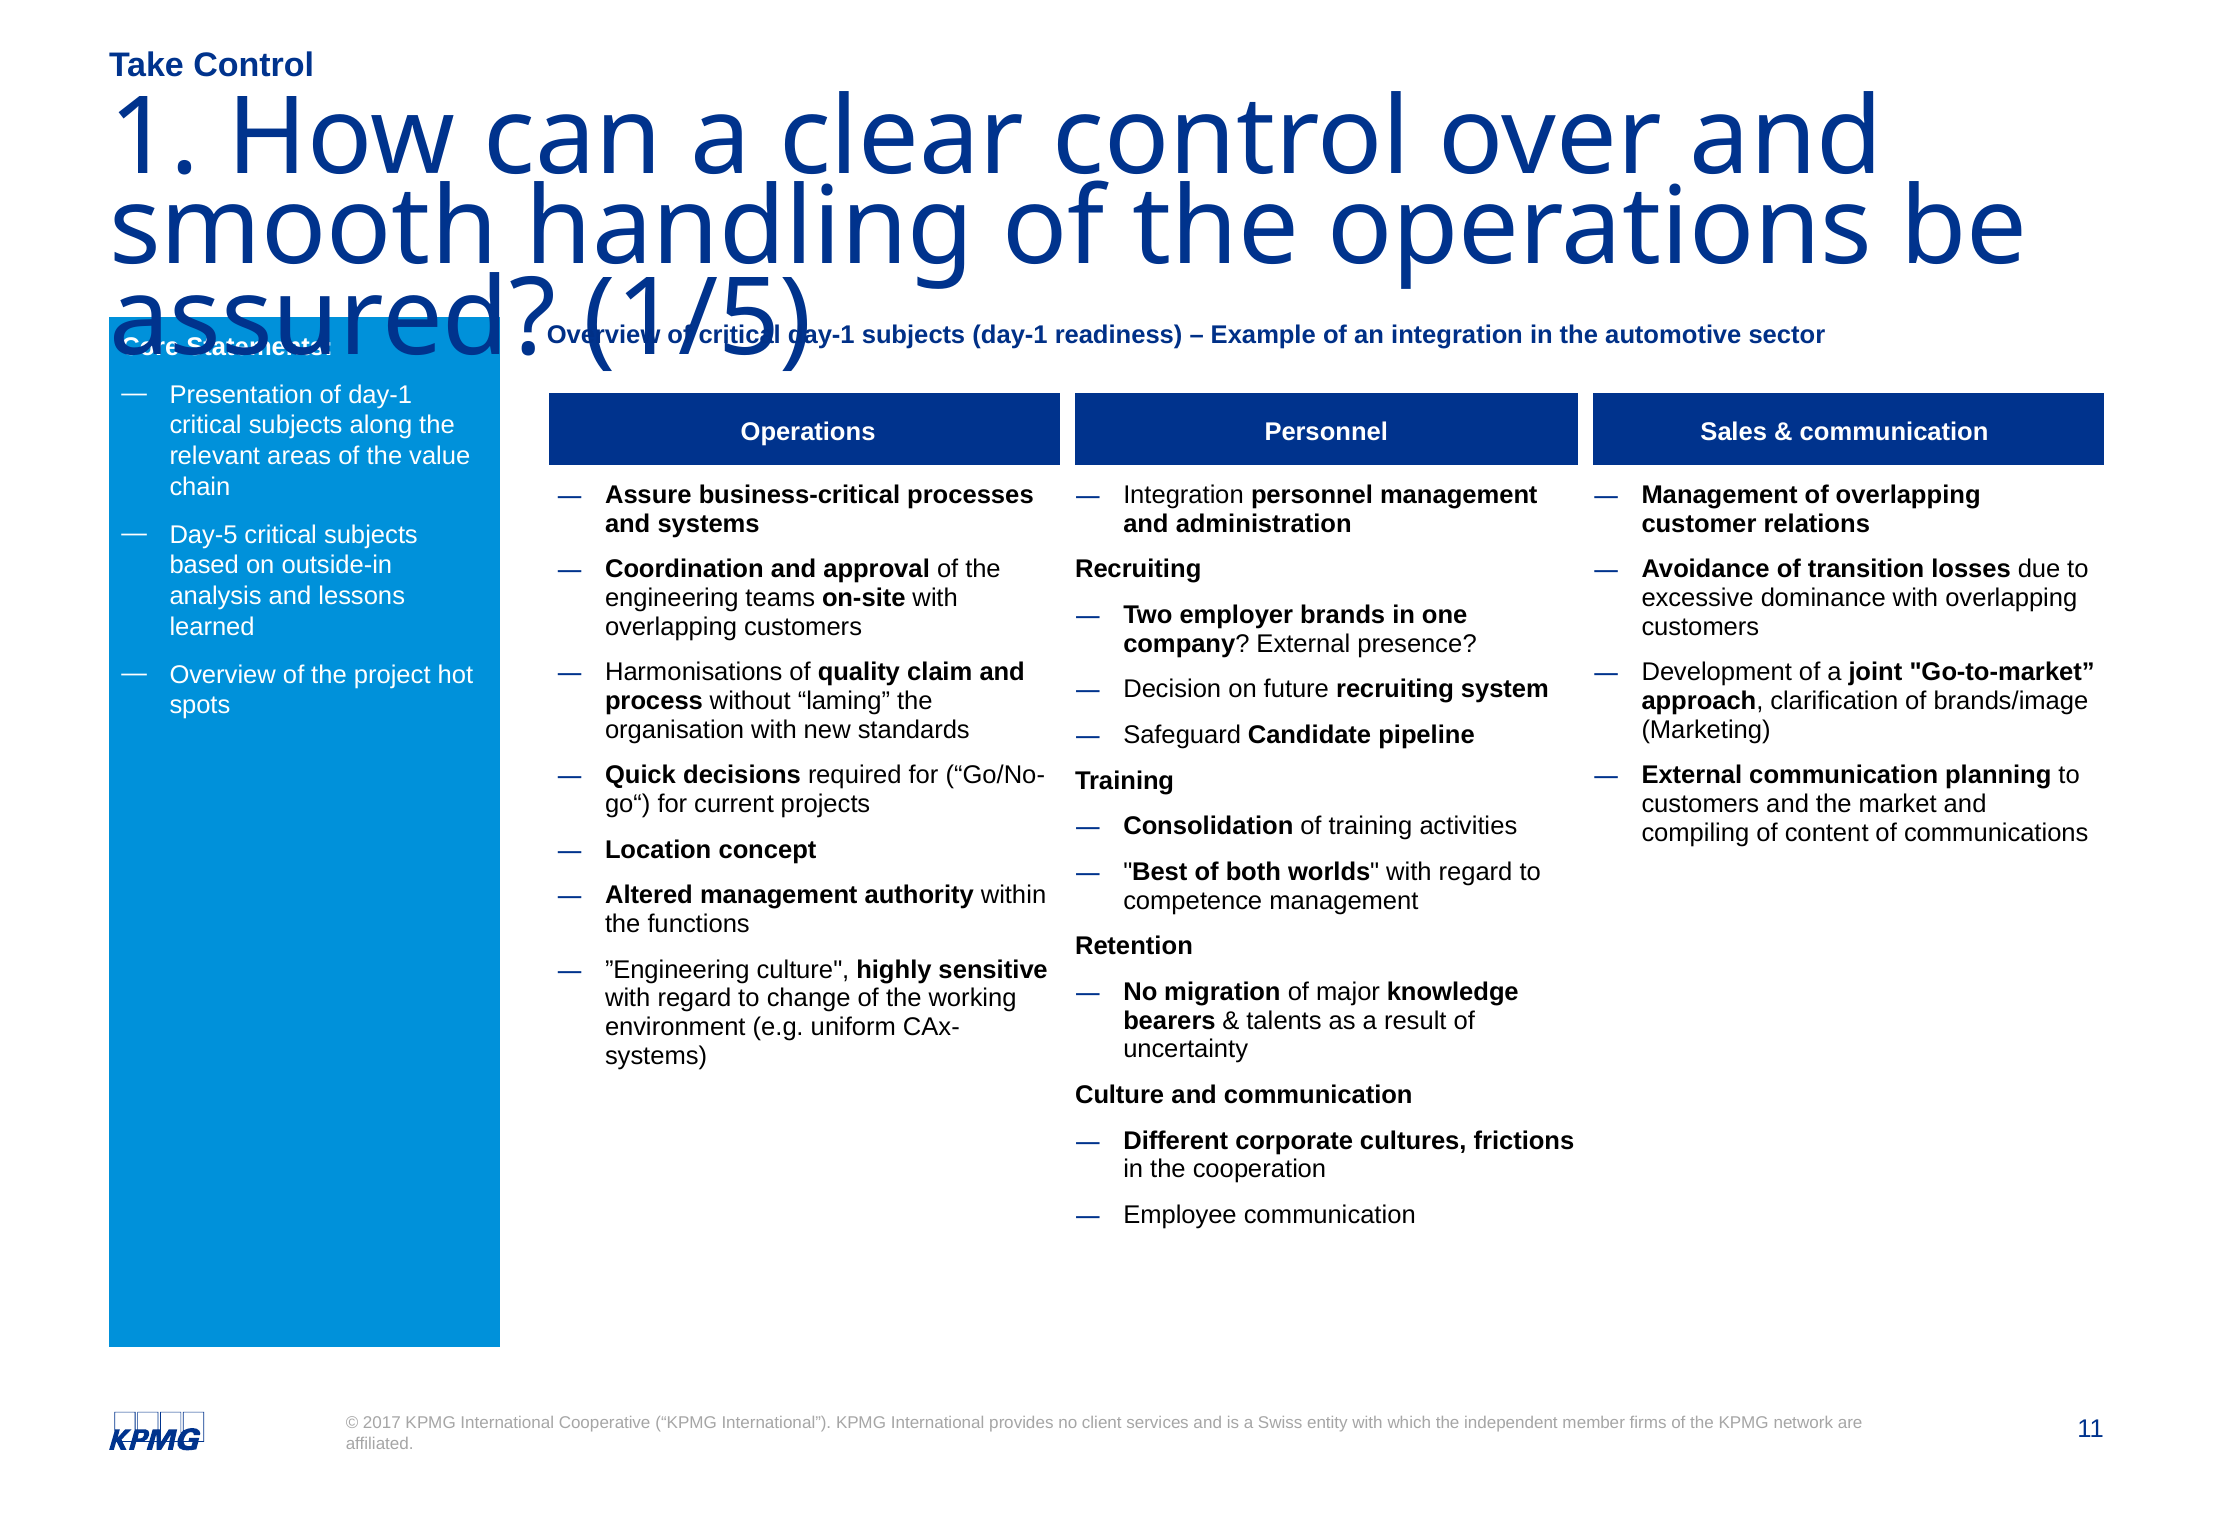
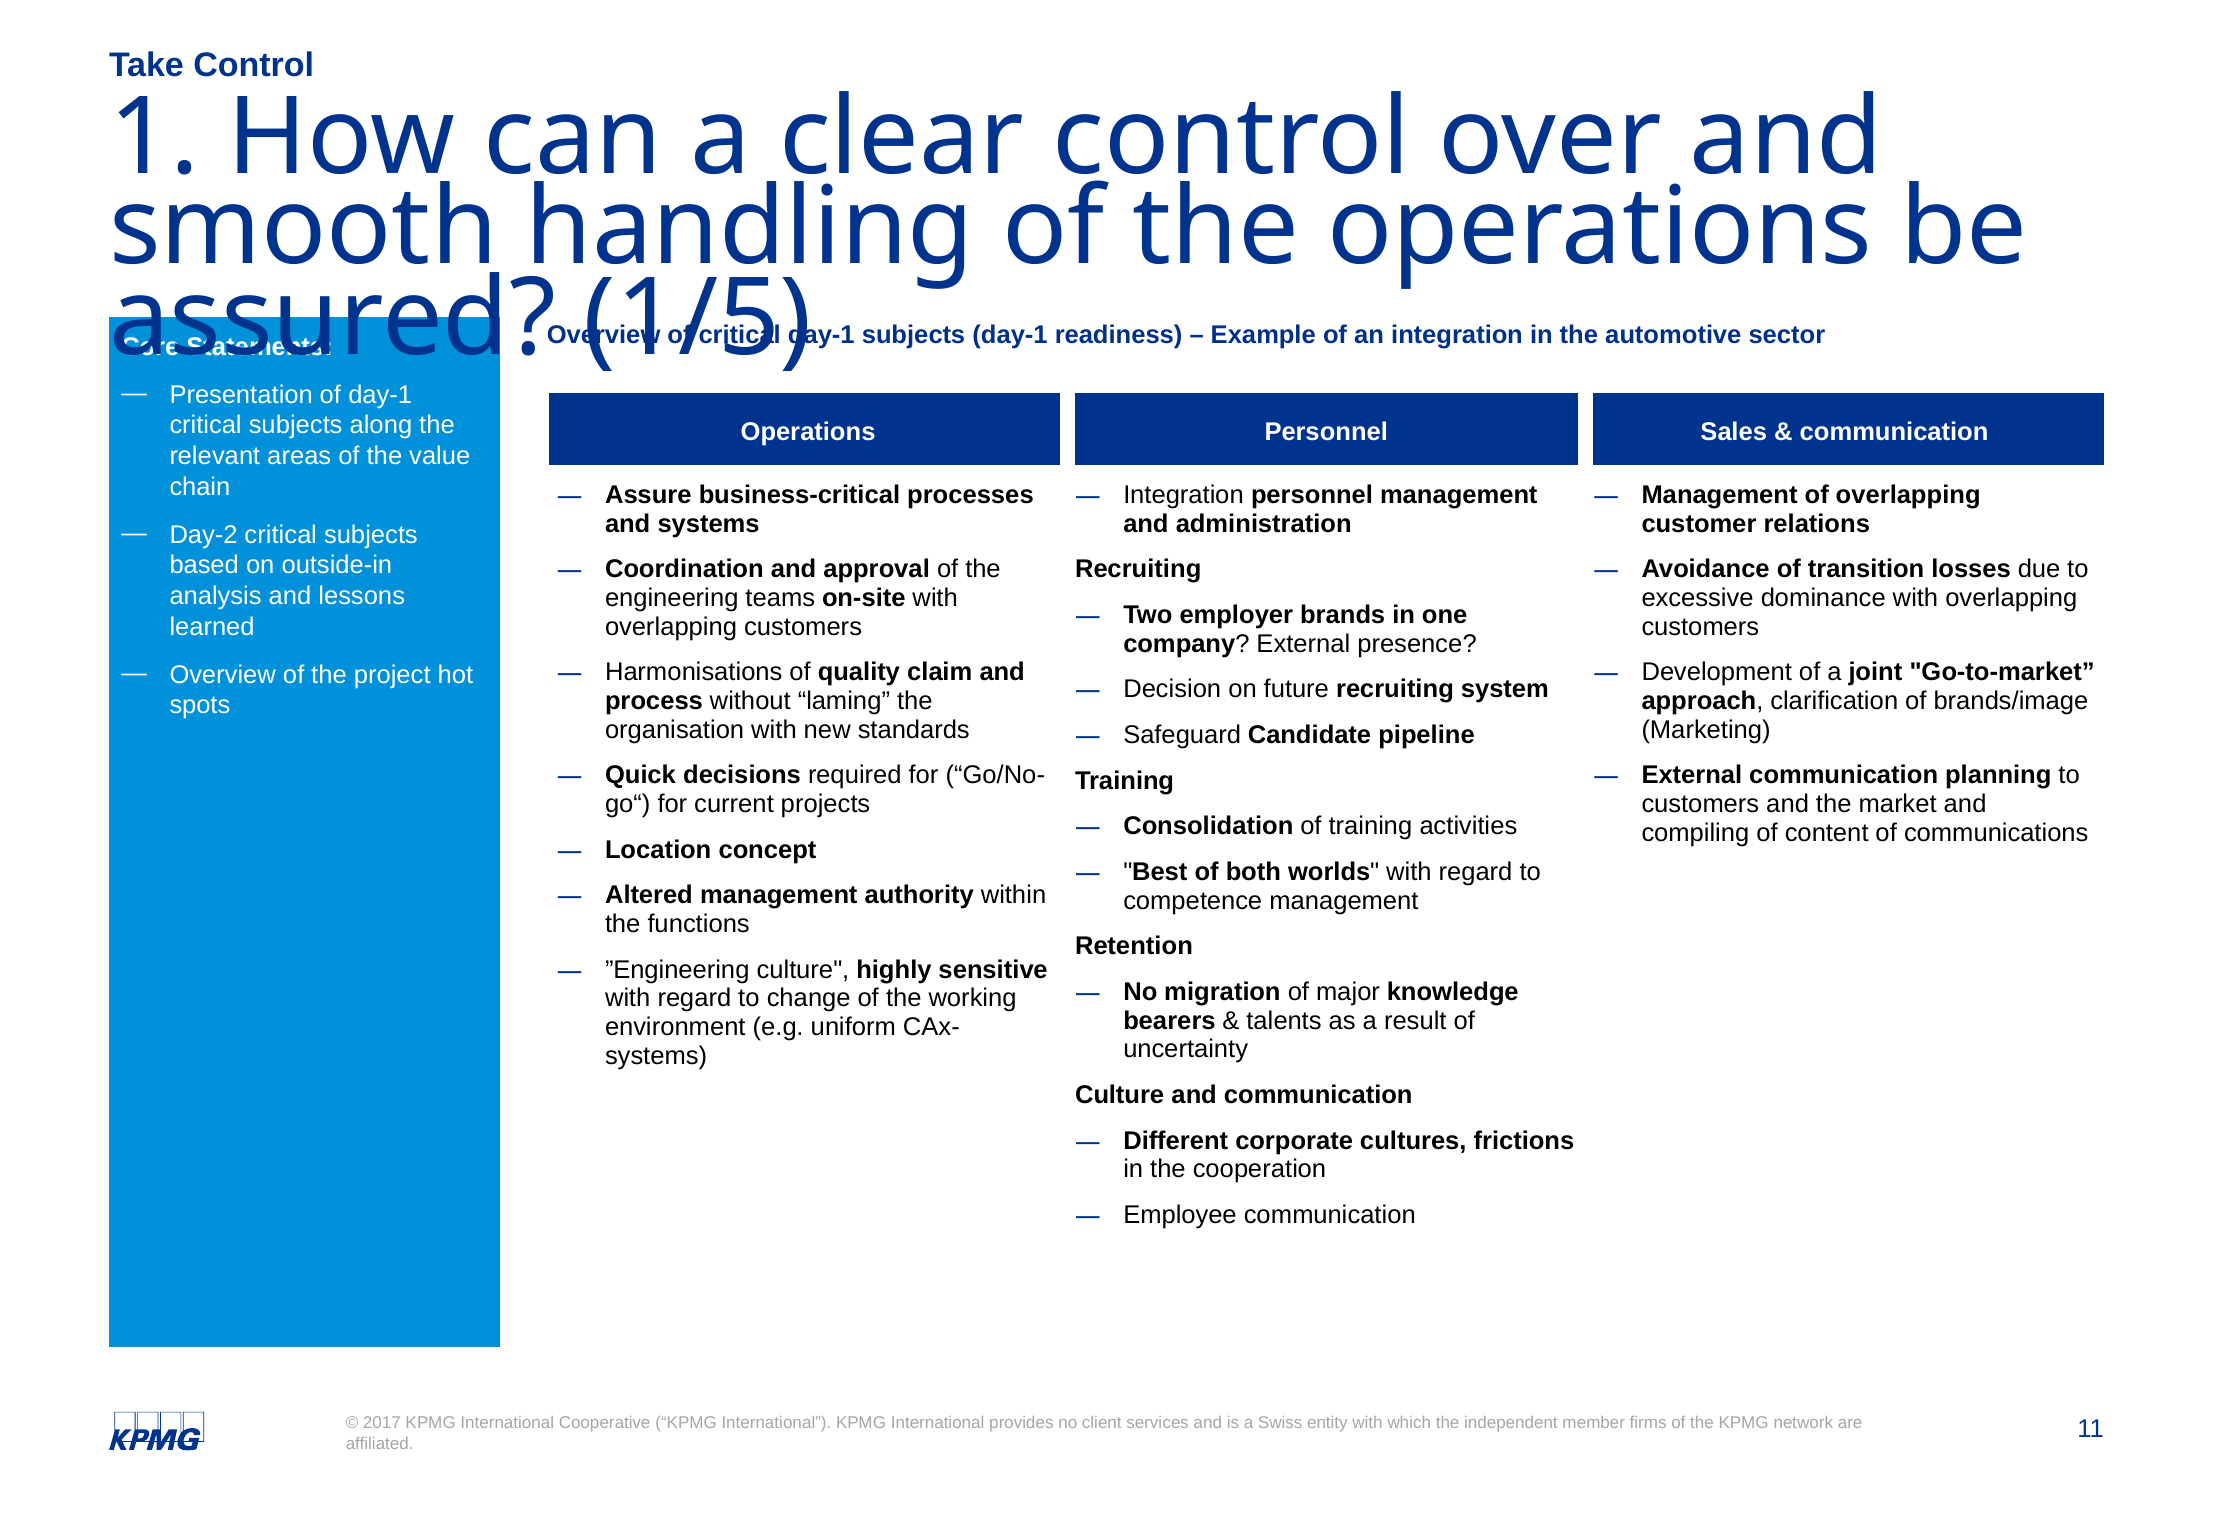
Day-5: Day-5 -> Day-2
